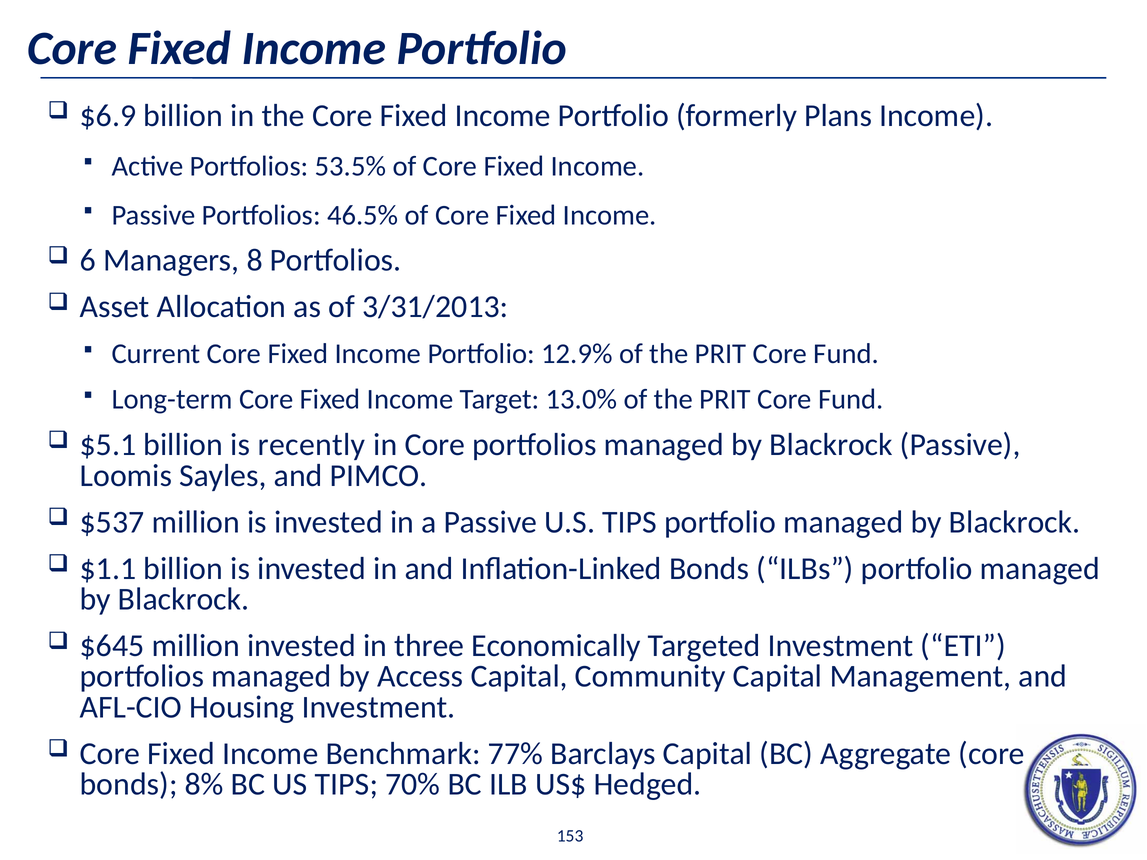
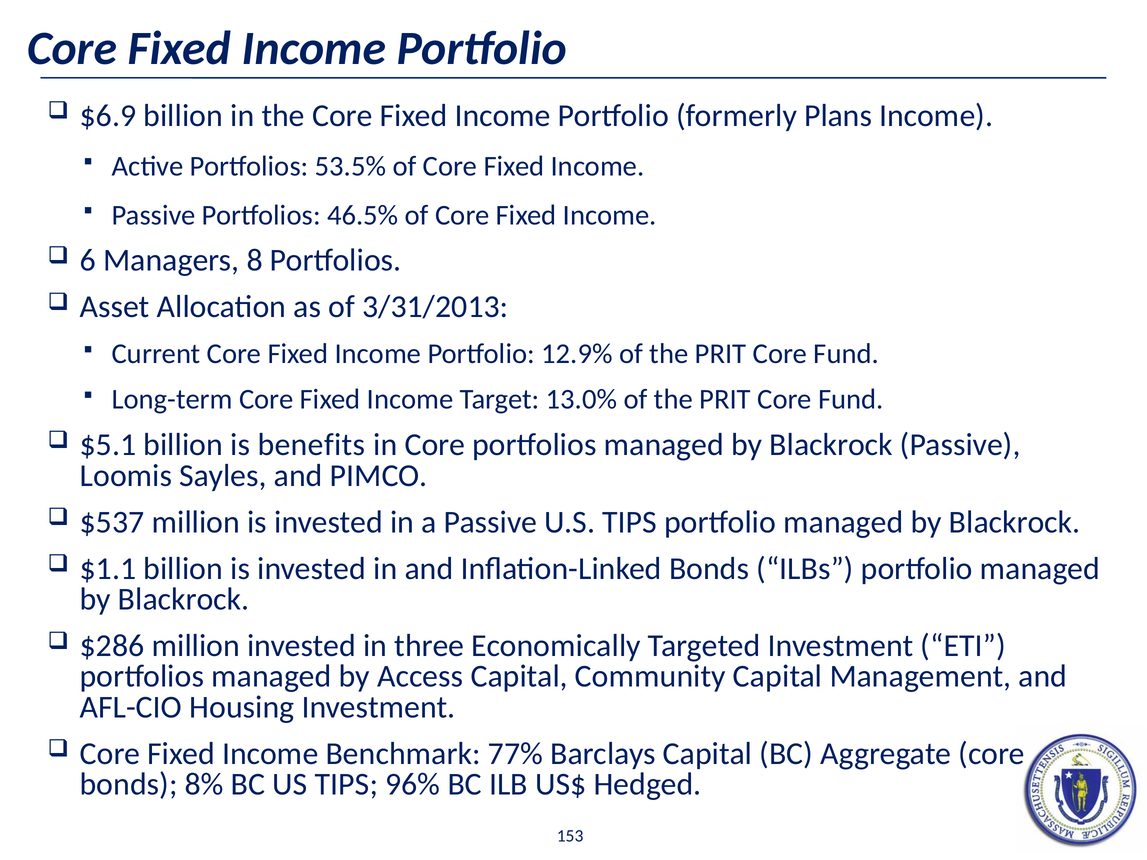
recently: recently -> benefits
$645: $645 -> $286
70%: 70% -> 96%
